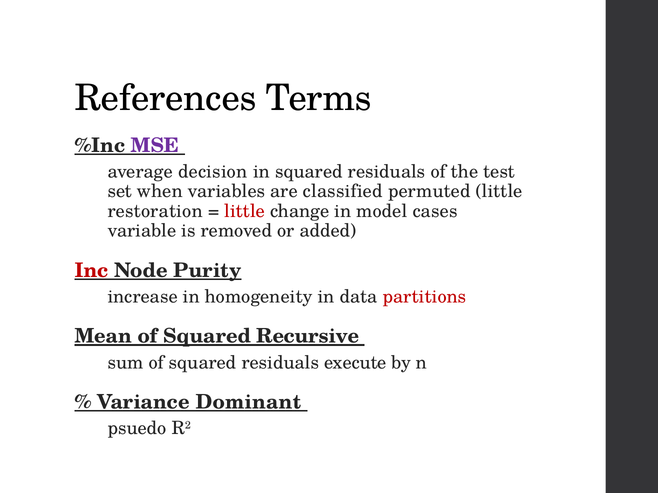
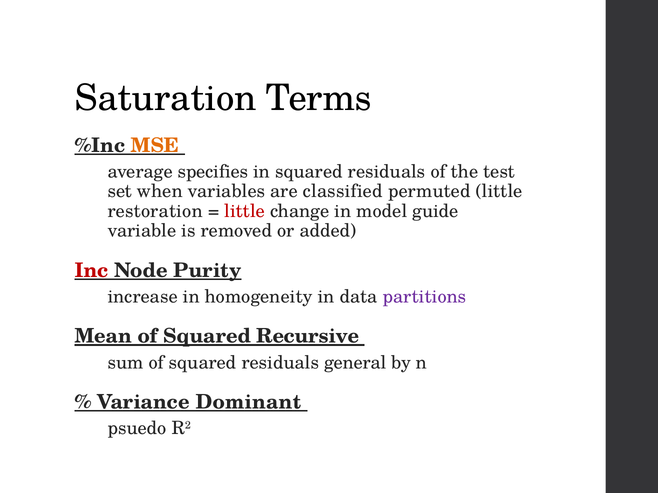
References: References -> Saturation
MSE colour: purple -> orange
decision: decision -> specifies
cases: cases -> guide
partitions colour: red -> purple
execute: execute -> general
